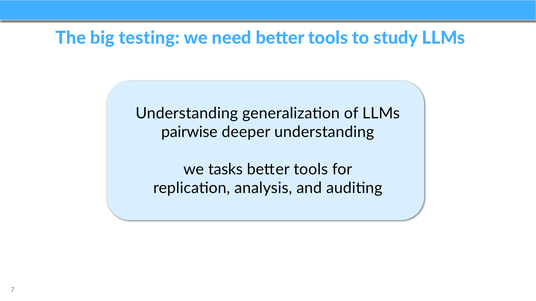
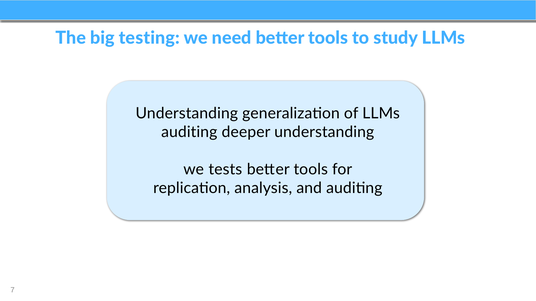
pairwise at (189, 132): pairwise -> auditing
tasks: tasks -> tests
